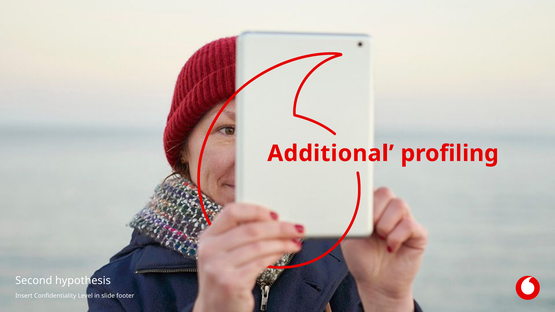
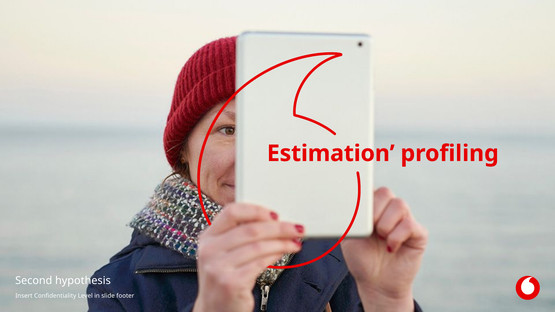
Additional: Additional -> Estimation
